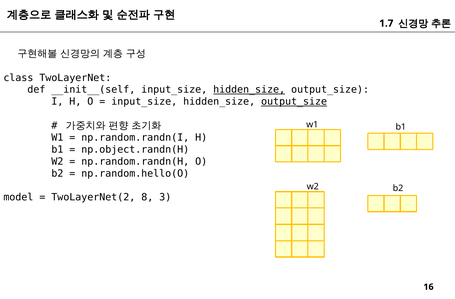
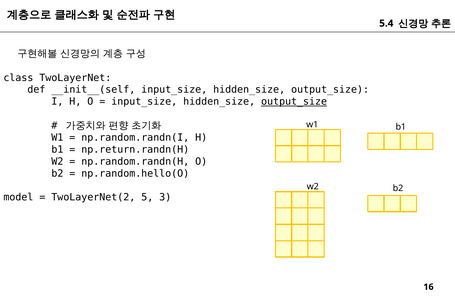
1.7: 1.7 -> 5.4
hidden_size at (249, 90) underline: present -> none
np.object.randn(H: np.object.randn(H -> np.return.randn(H
8: 8 -> 5
